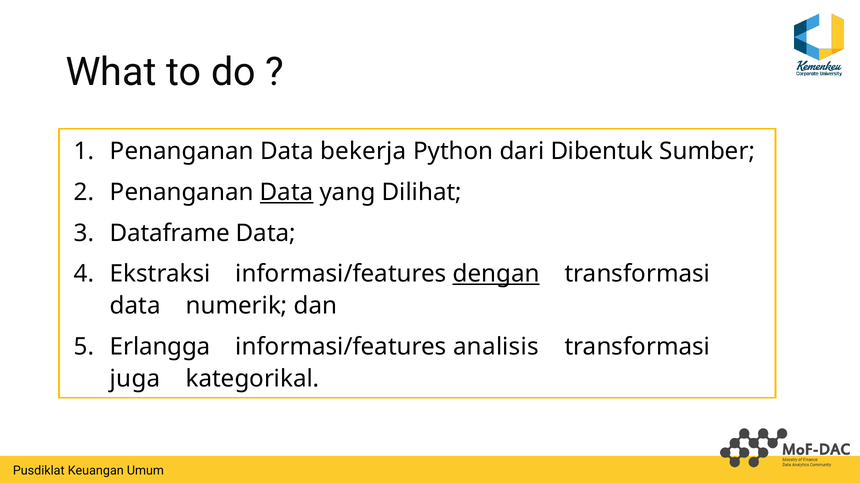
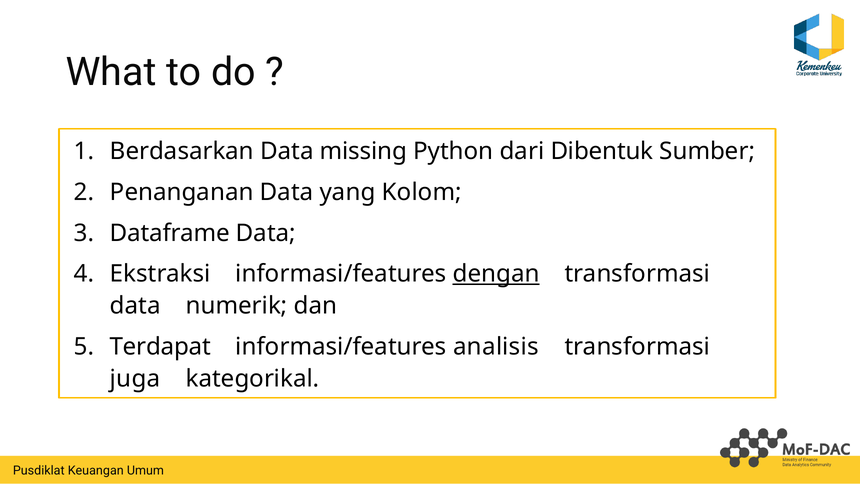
Penanganan at (182, 151): Penanganan -> Berdasarkan
bekerja: bekerja -> missing
Data at (287, 192) underline: present -> none
Dilihat: Dilihat -> Kolom
Erlangga: Erlangga -> Terdapat
